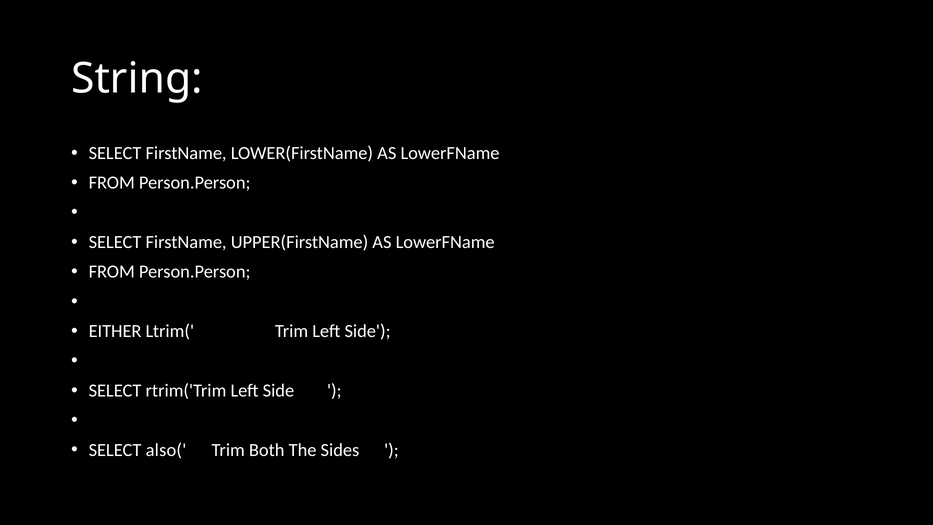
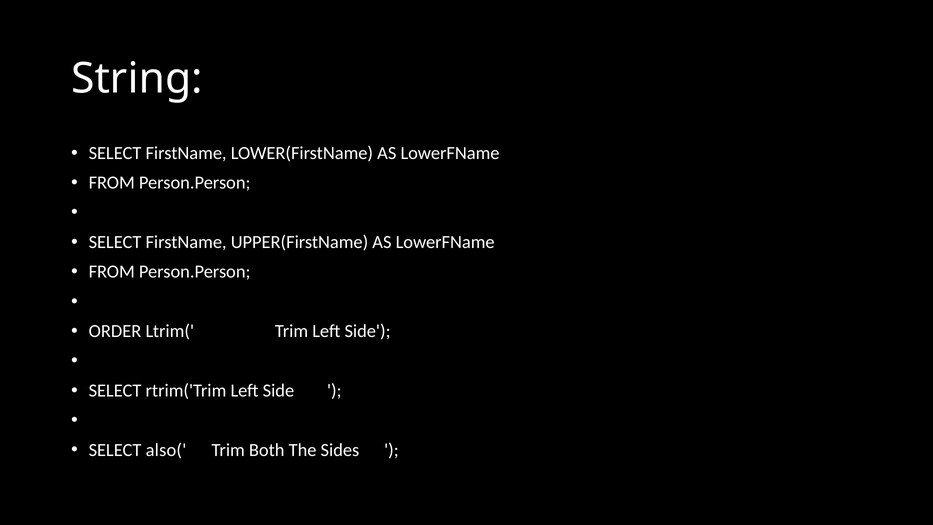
EITHER: EITHER -> ORDER
